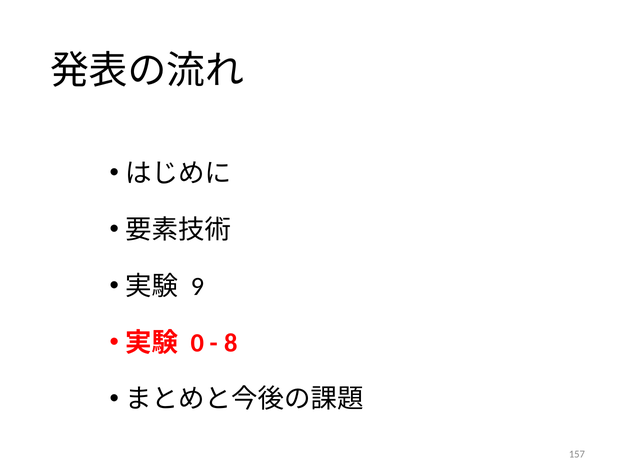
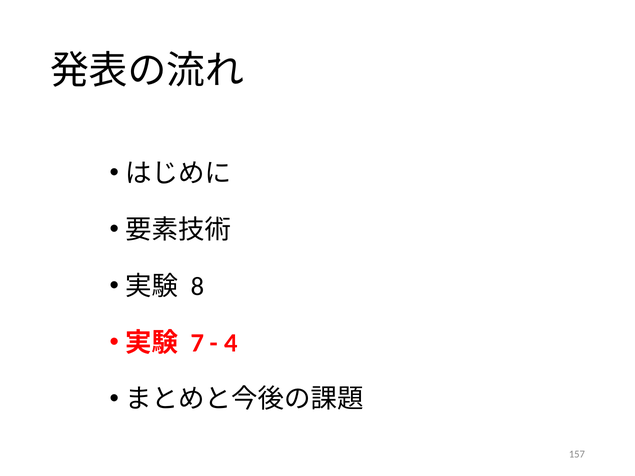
9: 9 -> 8
0: 0 -> 7
8: 8 -> 4
